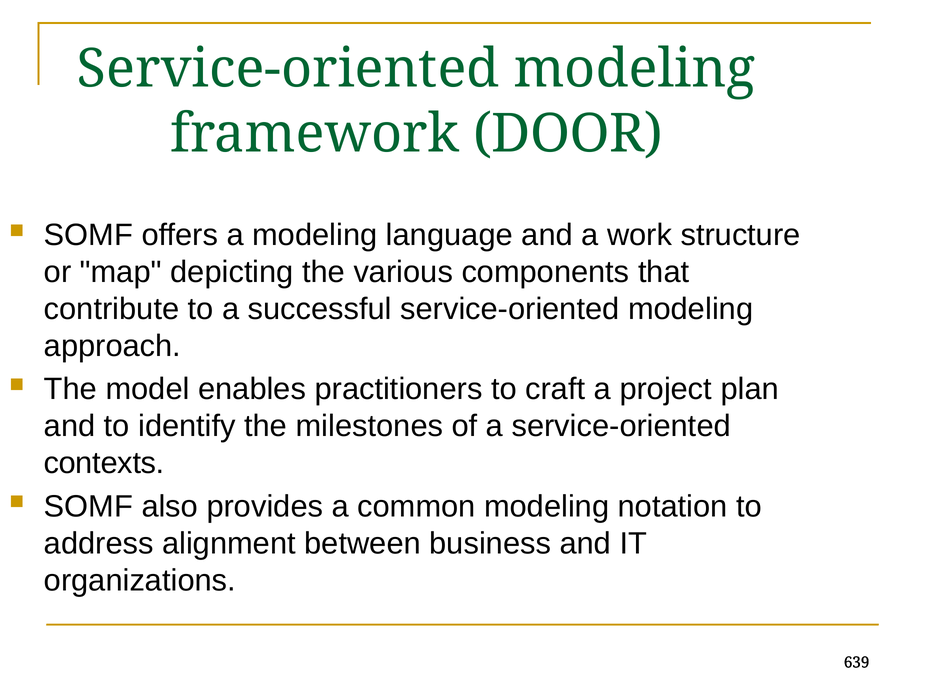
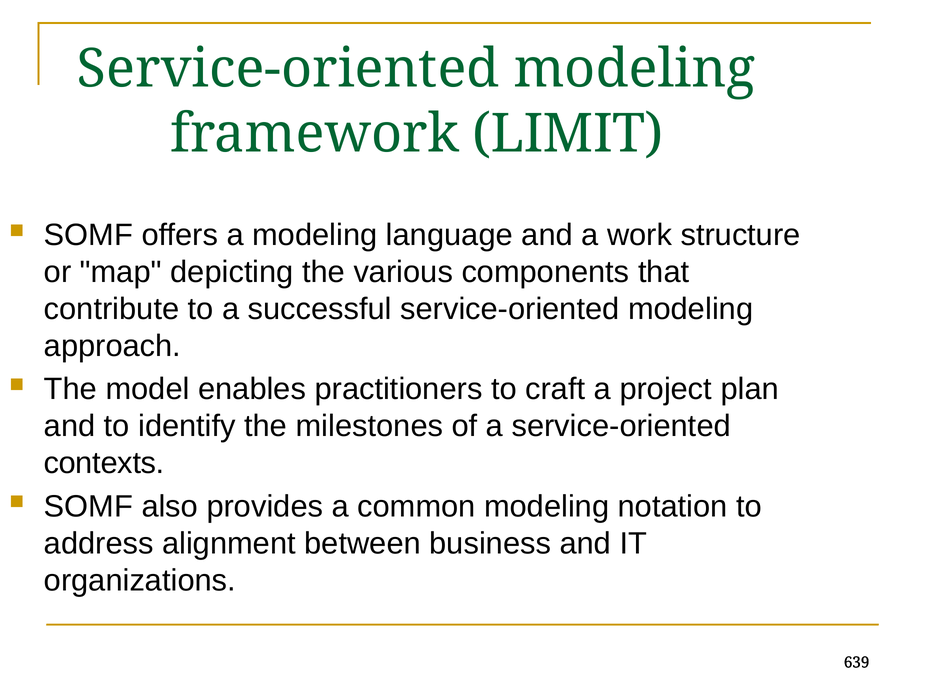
DOOR: DOOR -> LIMIT
